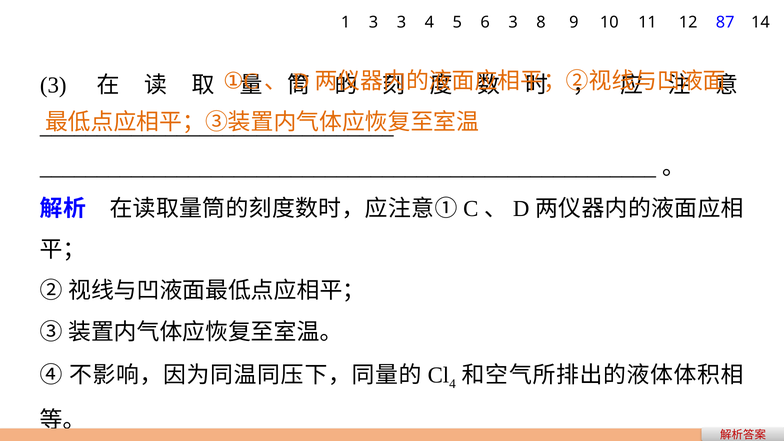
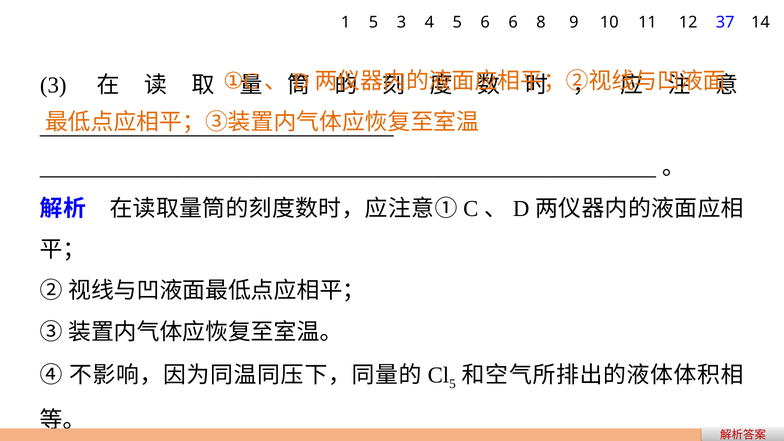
1 3: 3 -> 5
6 3: 3 -> 6
87: 87 -> 37
4 at (453, 384): 4 -> 5
